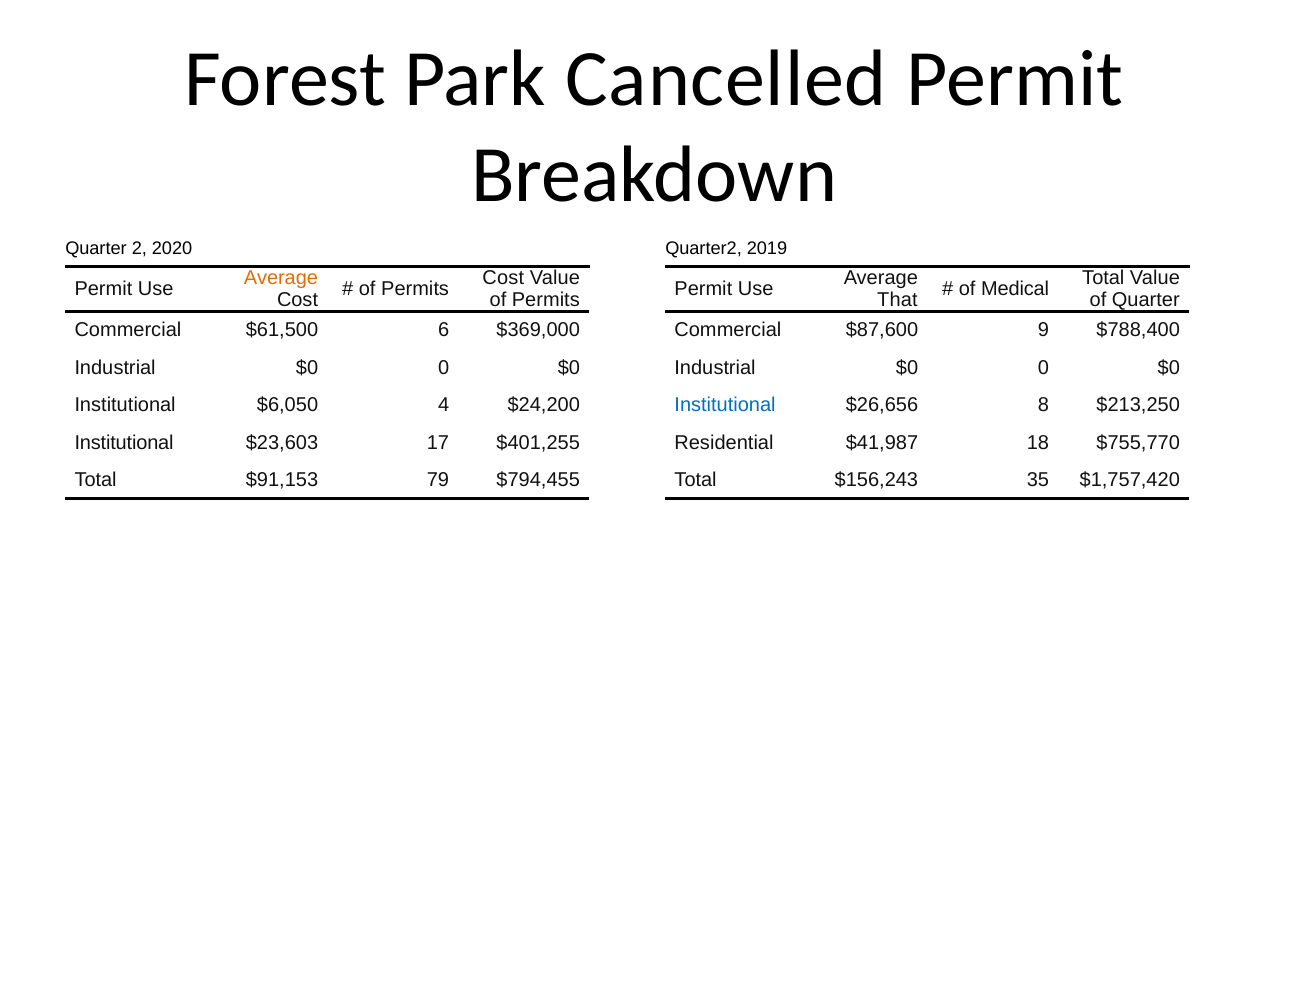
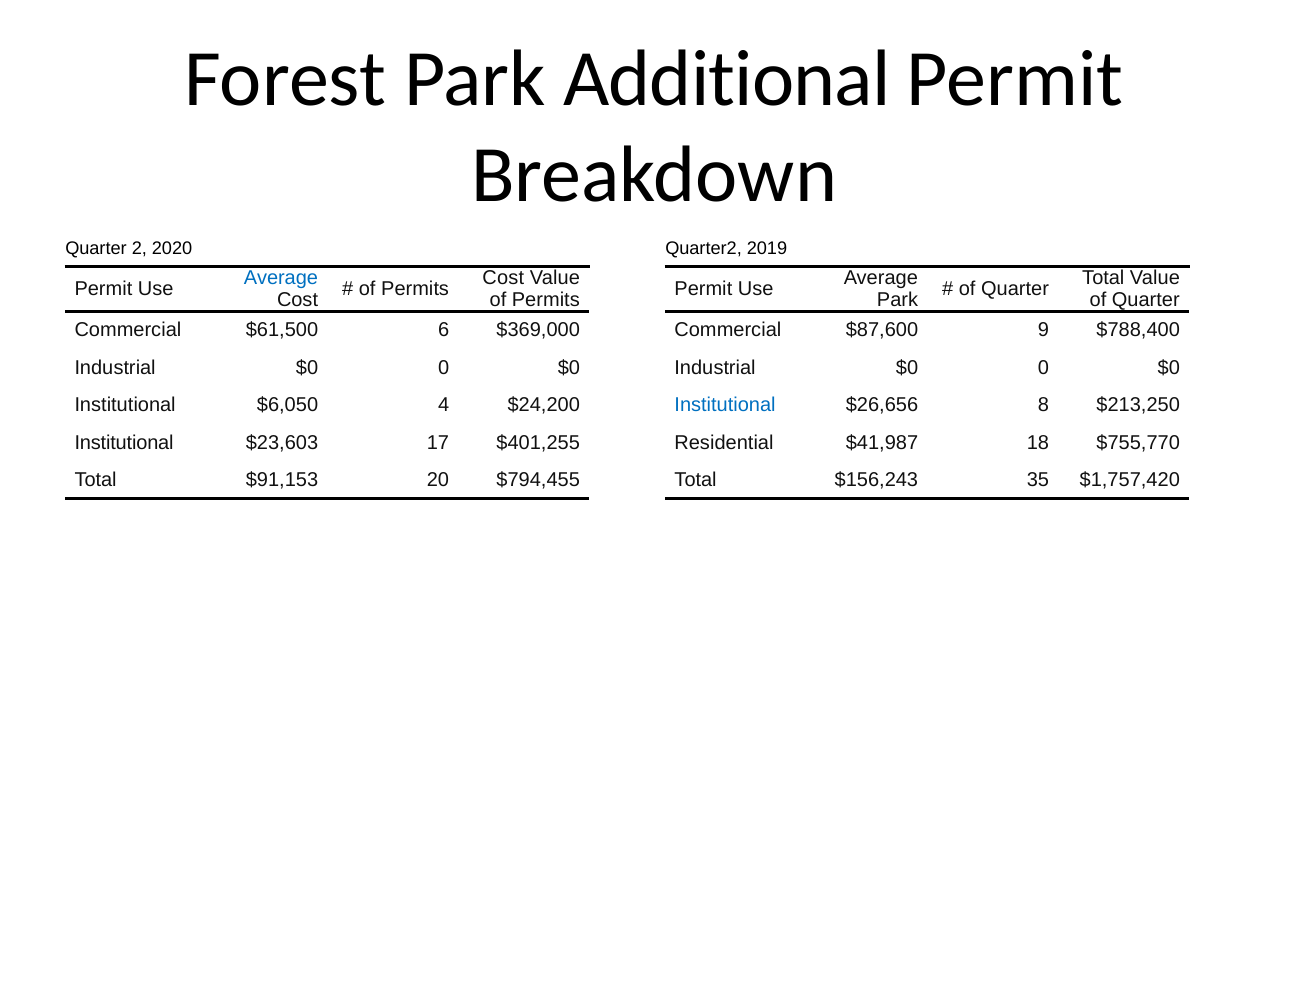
Cancelled: Cancelled -> Additional
Average at (281, 278) colour: orange -> blue
Medical at (1015, 289): Medical -> Quarter
That at (897, 300): That -> Park
79: 79 -> 20
